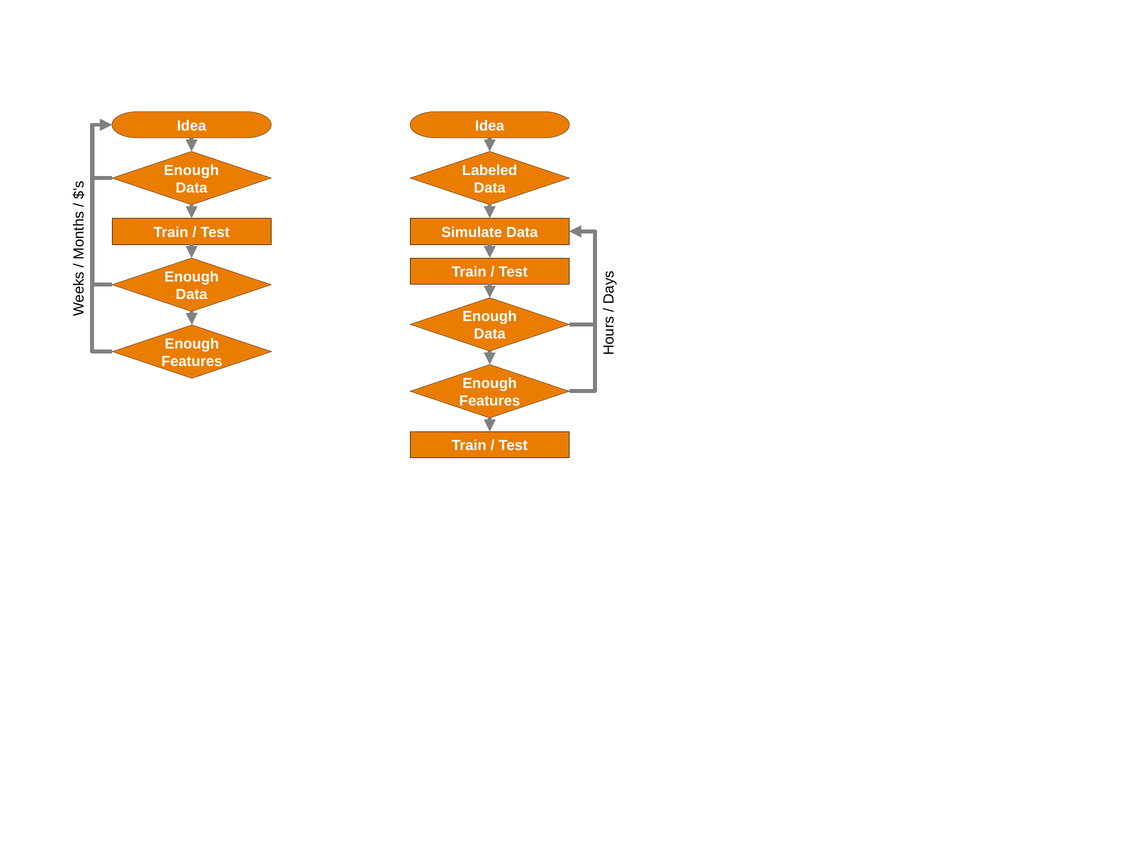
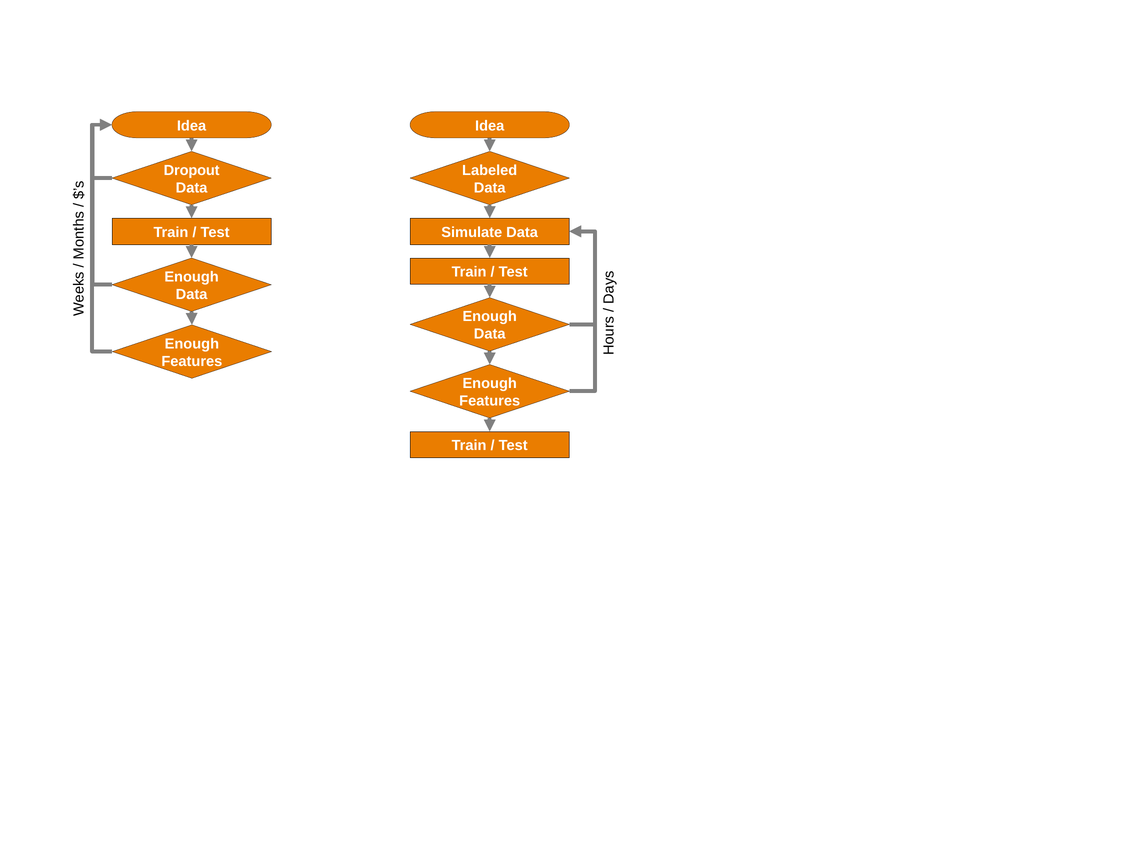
Enough at (191, 170): Enough -> Dropout
